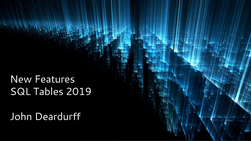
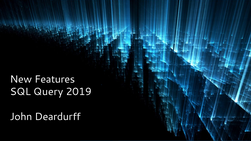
Tables: Tables -> Query
